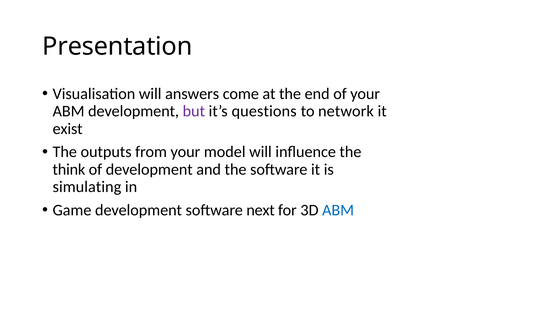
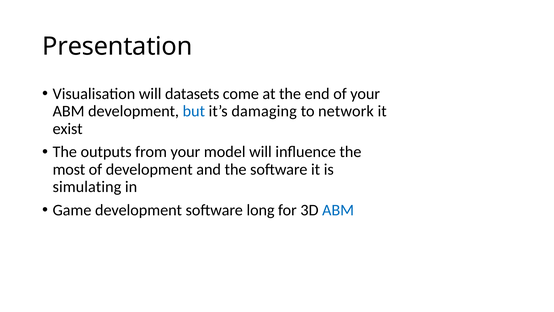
answers: answers -> datasets
but colour: purple -> blue
questions: questions -> damaging
think: think -> most
next: next -> long
